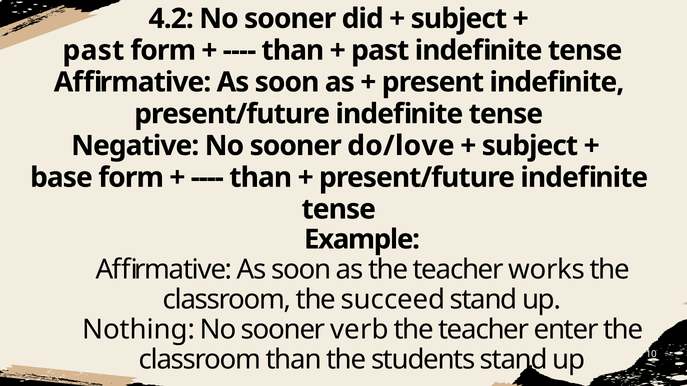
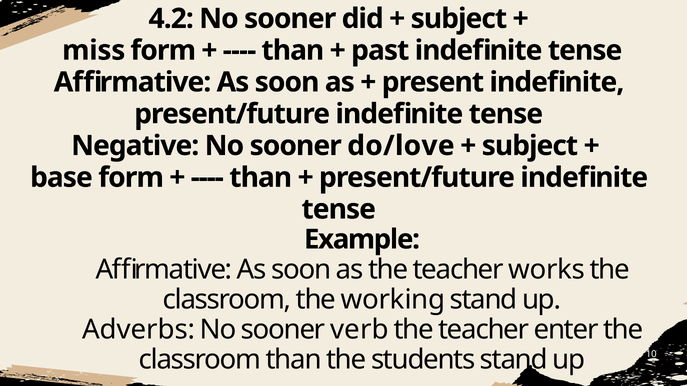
past at (93, 50): past -> miss
succeed: succeed -> working
Nothing: Nothing -> Adverbs
